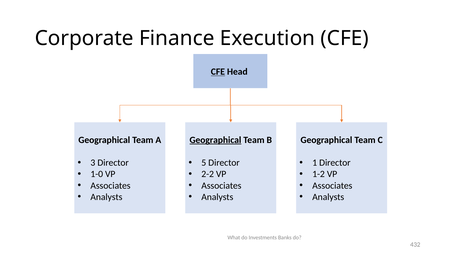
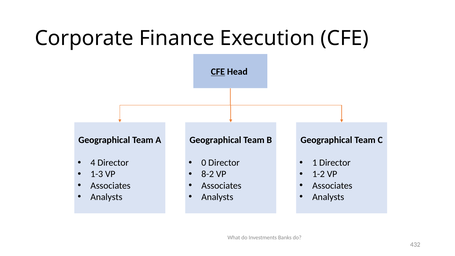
Geographical at (215, 140) underline: present -> none
3: 3 -> 4
5: 5 -> 0
1-0: 1-0 -> 1-3
2-2: 2-2 -> 8-2
